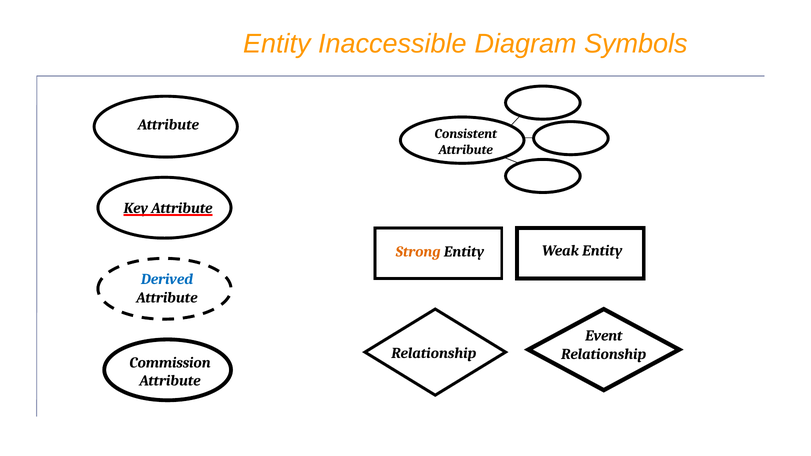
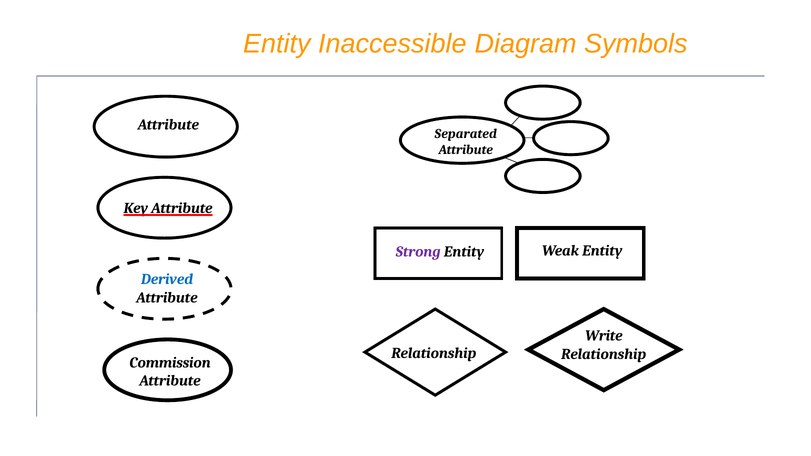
Consistent: Consistent -> Separated
Strong colour: orange -> purple
Event: Event -> Write
